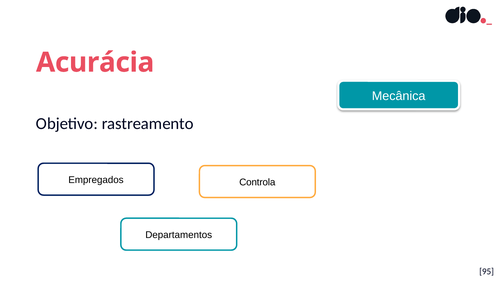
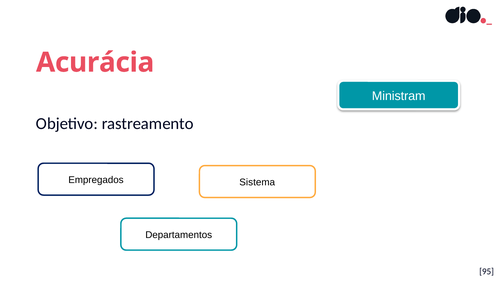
Mecânica: Mecânica -> Ministram
Controla: Controla -> Sistema
